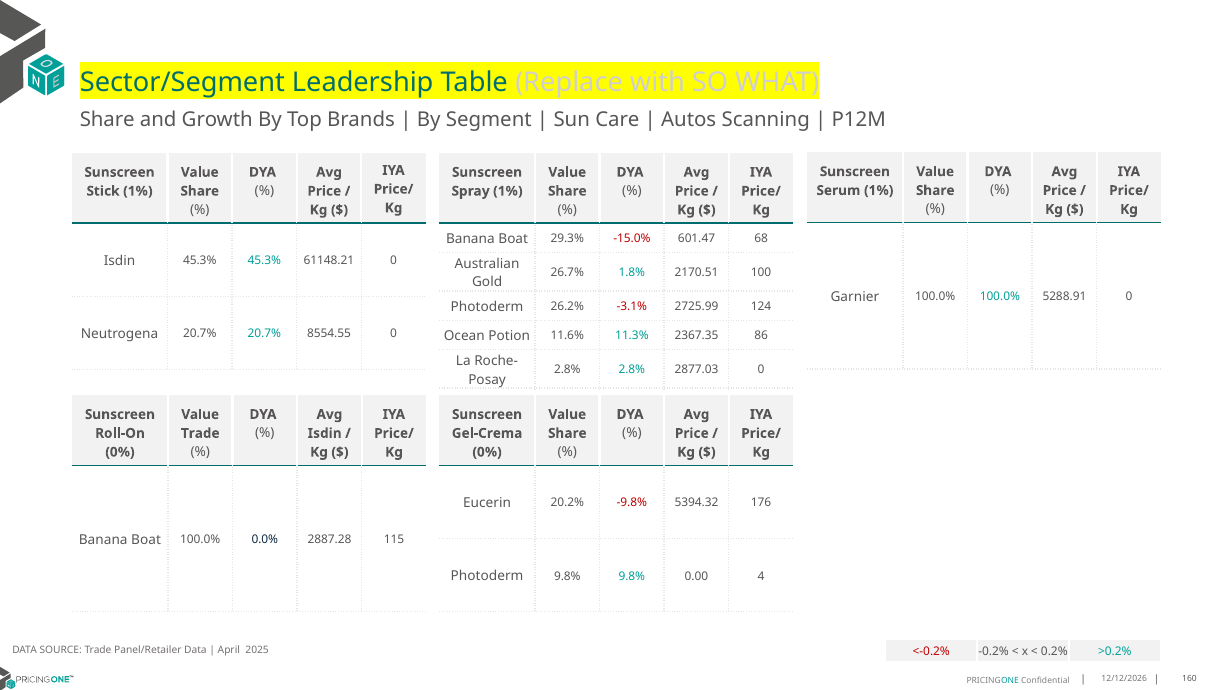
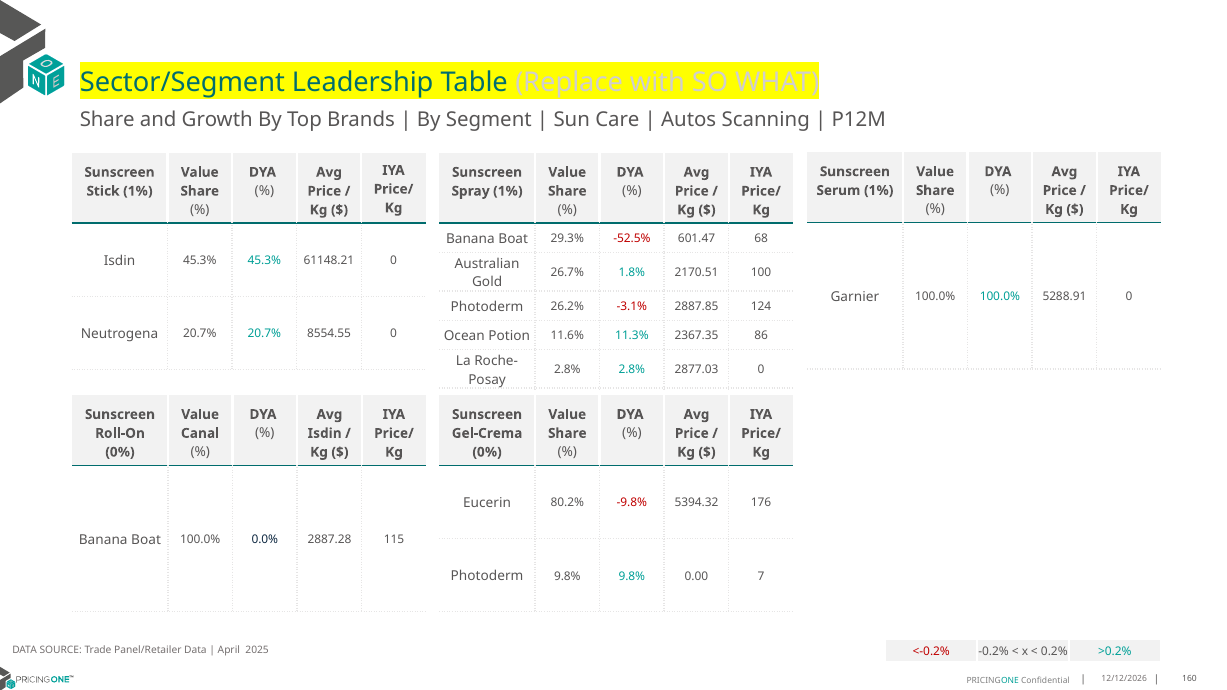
-15.0%: -15.0% -> -52.5%
2725.99: 2725.99 -> 2887.85
Trade at (200, 433): Trade -> Canal
20.2%: 20.2% -> 80.2%
4: 4 -> 7
